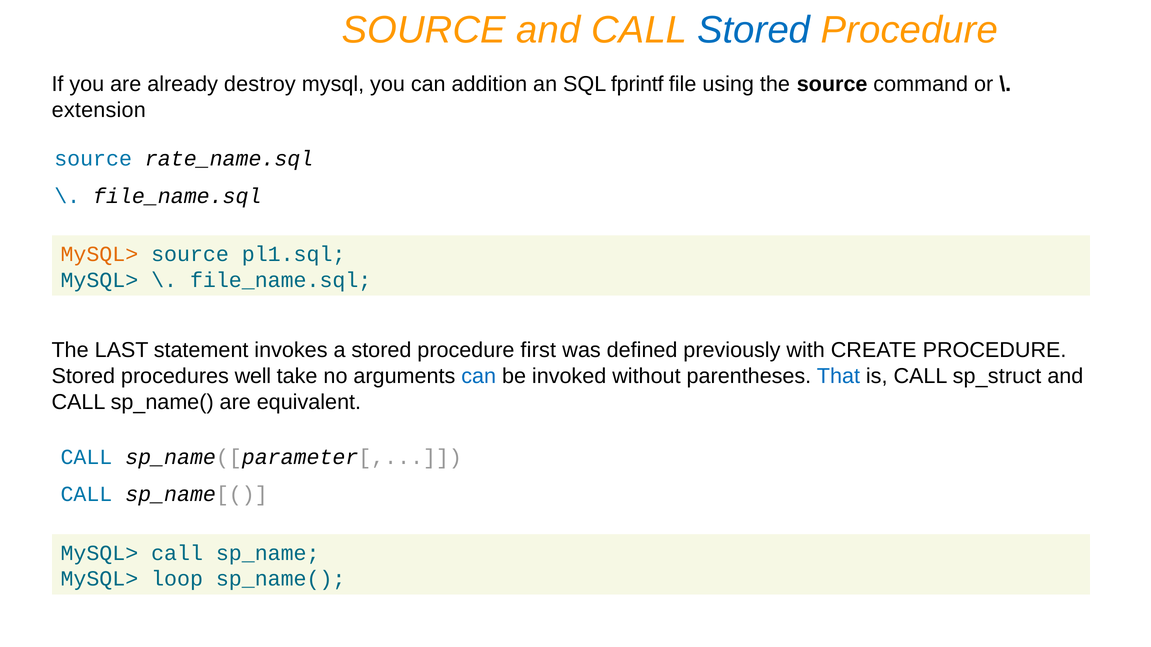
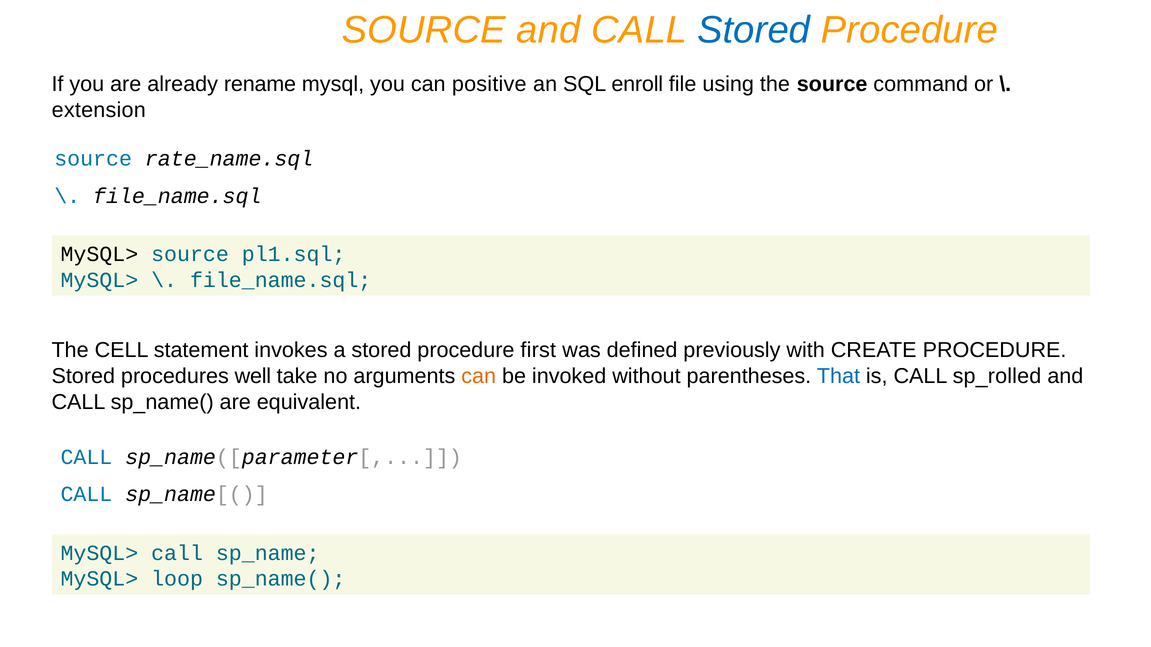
destroy: destroy -> rename
addition: addition -> positive
fprintf: fprintf -> enroll
MySQL> at (99, 254) colour: orange -> black
LAST: LAST -> CELL
can at (479, 376) colour: blue -> orange
sp_struct: sp_struct -> sp_rolled
